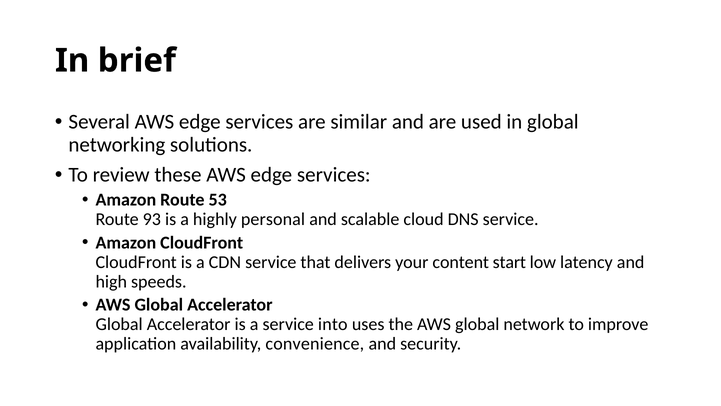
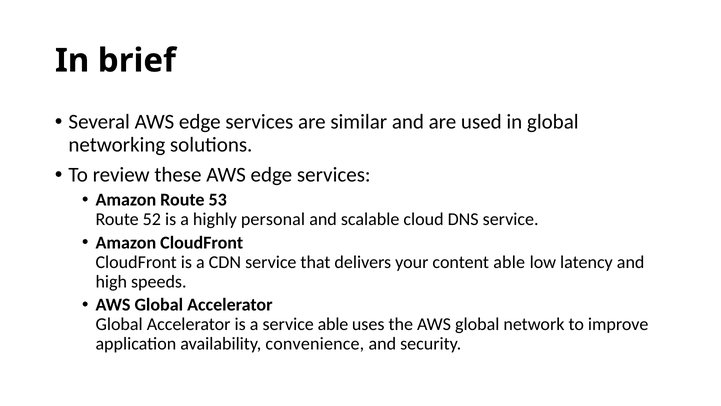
93: 93 -> 52
content start: start -> able
service into: into -> able
